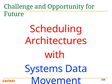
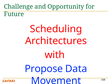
Systems: Systems -> Propose
